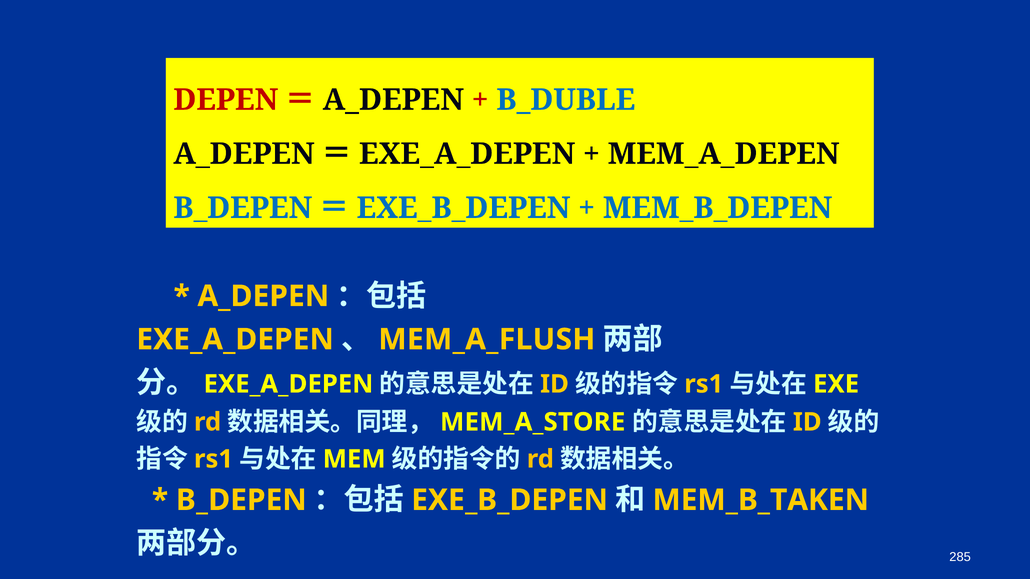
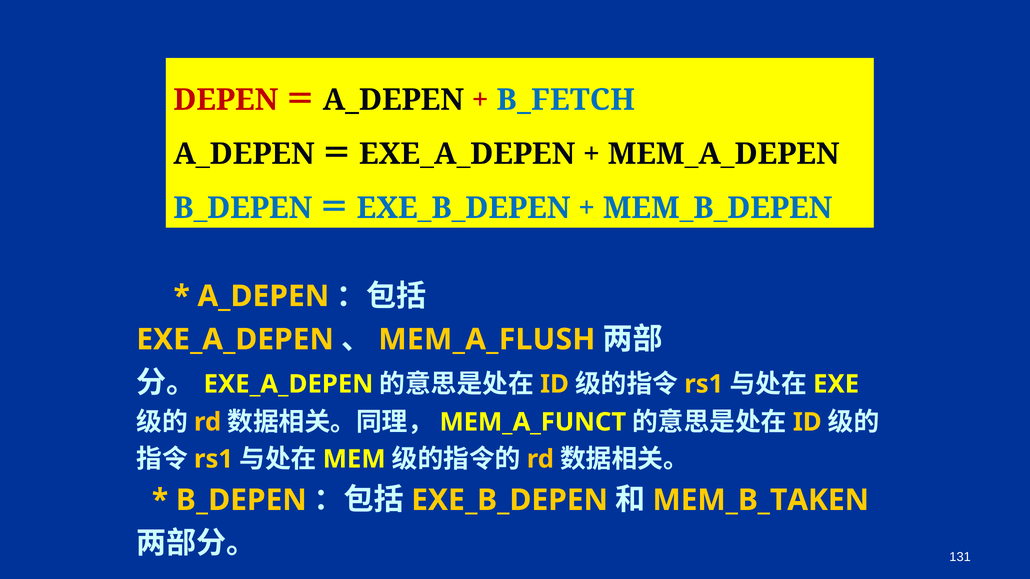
B_DUBLE: B_DUBLE -> B_FETCH
MEM_A_STORE: MEM_A_STORE -> MEM_A_FUNCT
285: 285 -> 131
